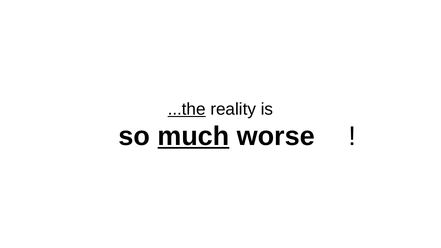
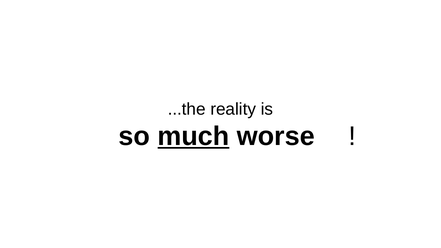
...the underline: present -> none
